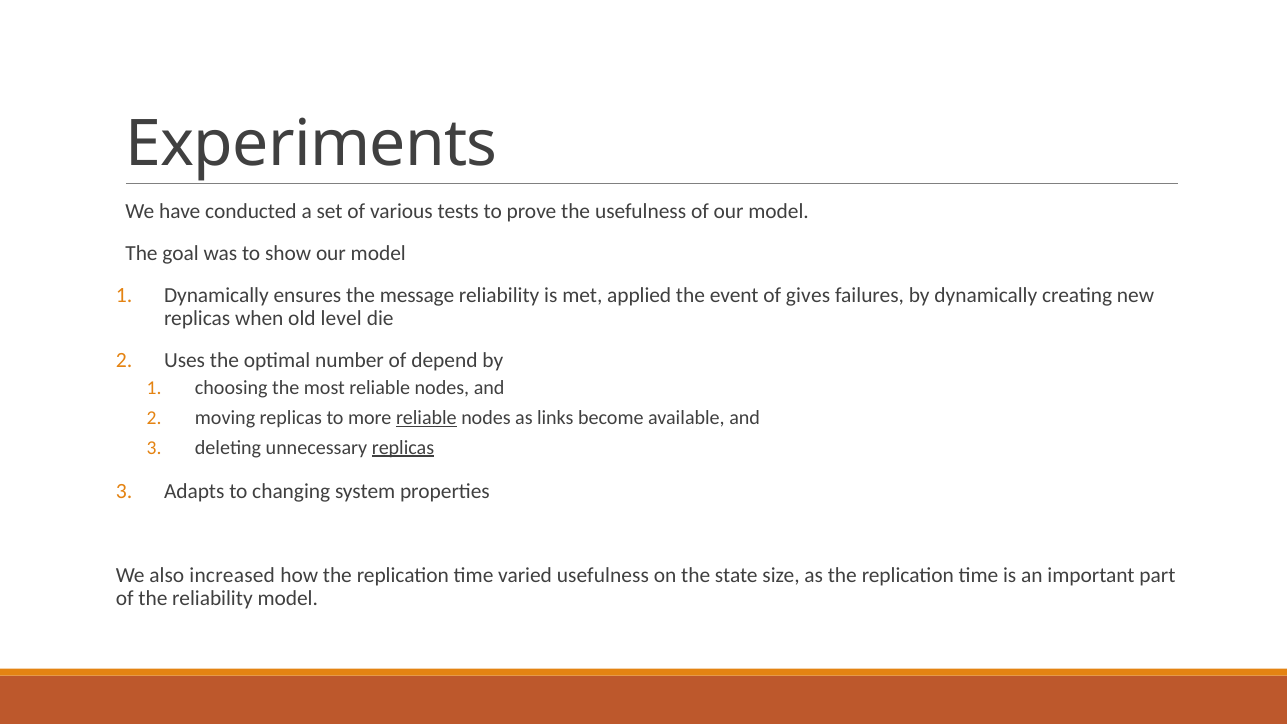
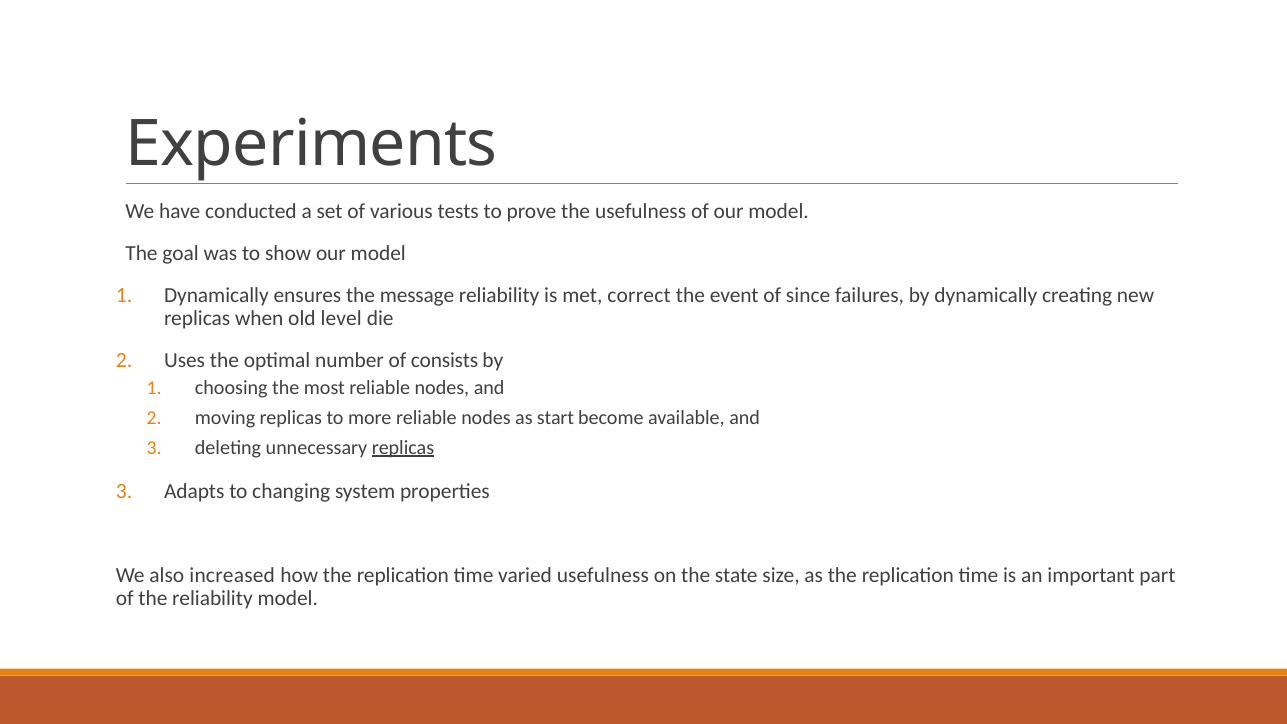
applied: applied -> correct
gives: gives -> since
depend: depend -> consists
reliable at (426, 418) underline: present -> none
links: links -> start
